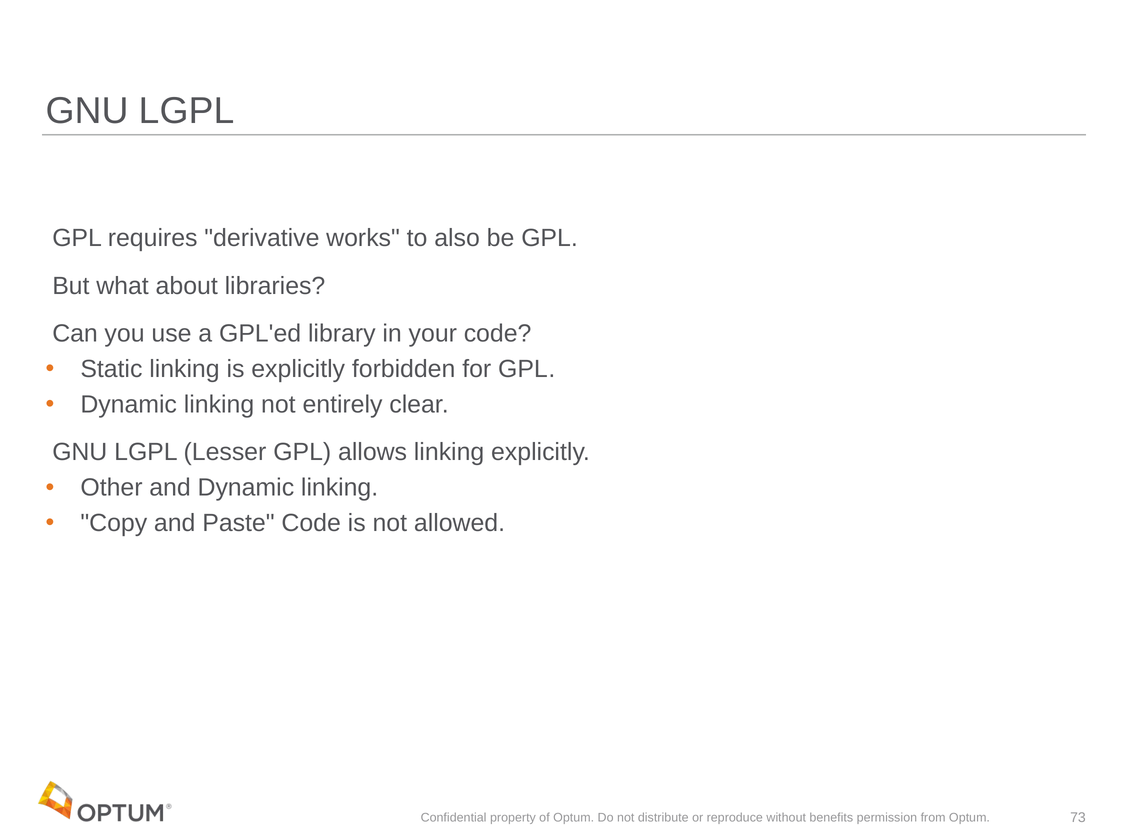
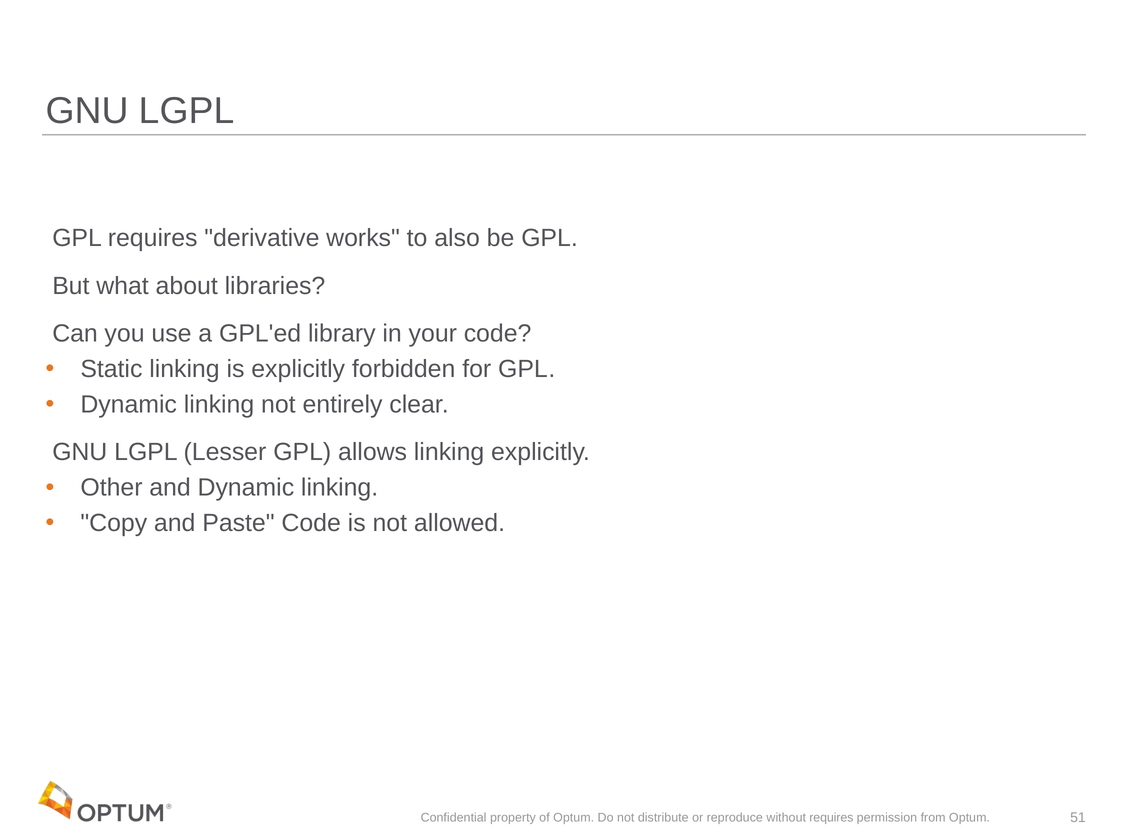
without benefits: benefits -> requires
73: 73 -> 51
